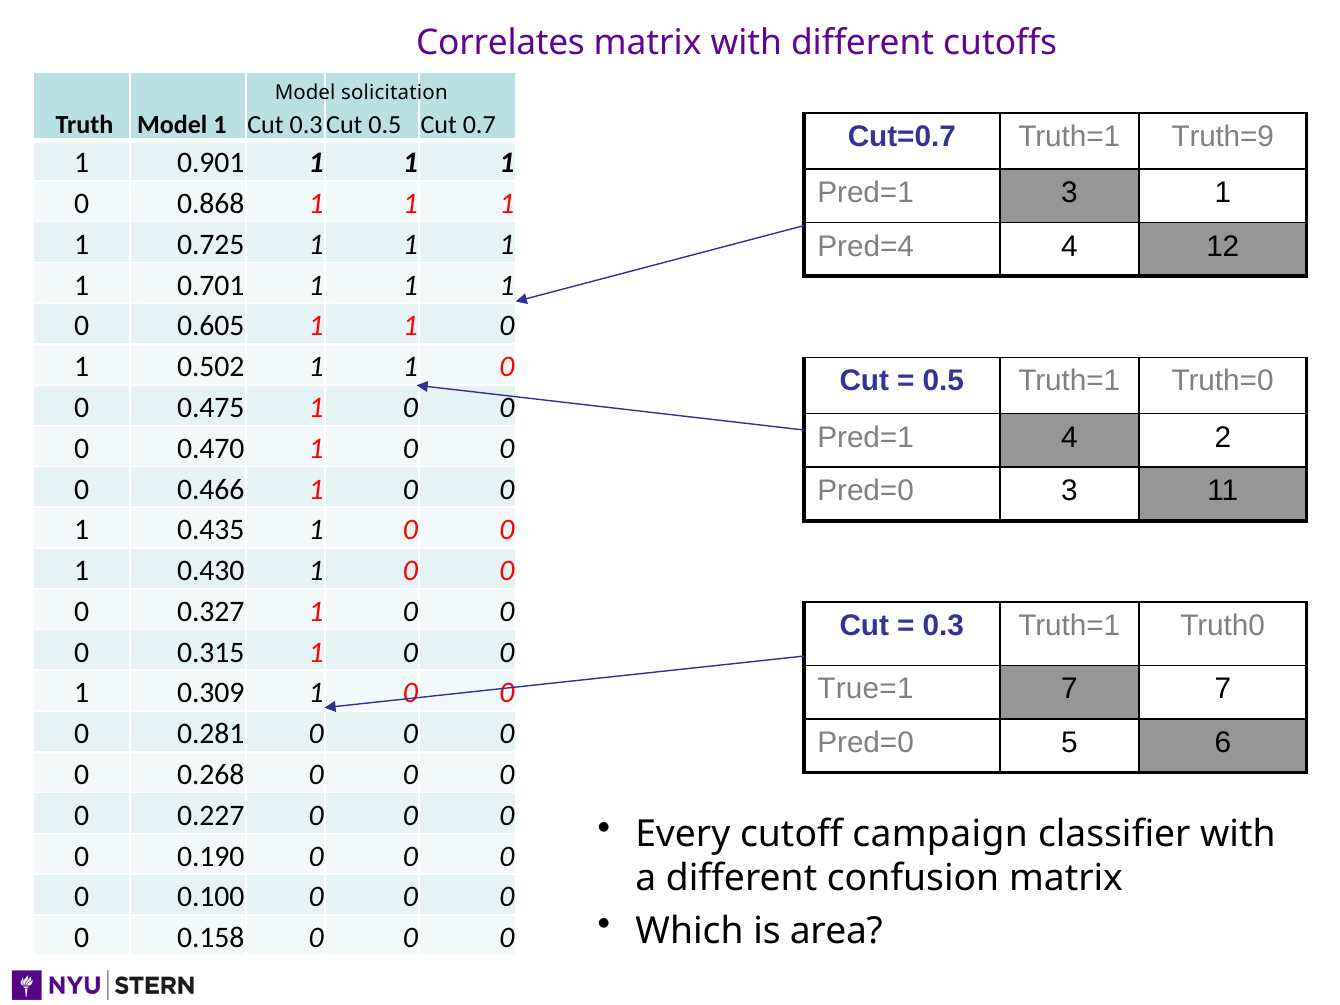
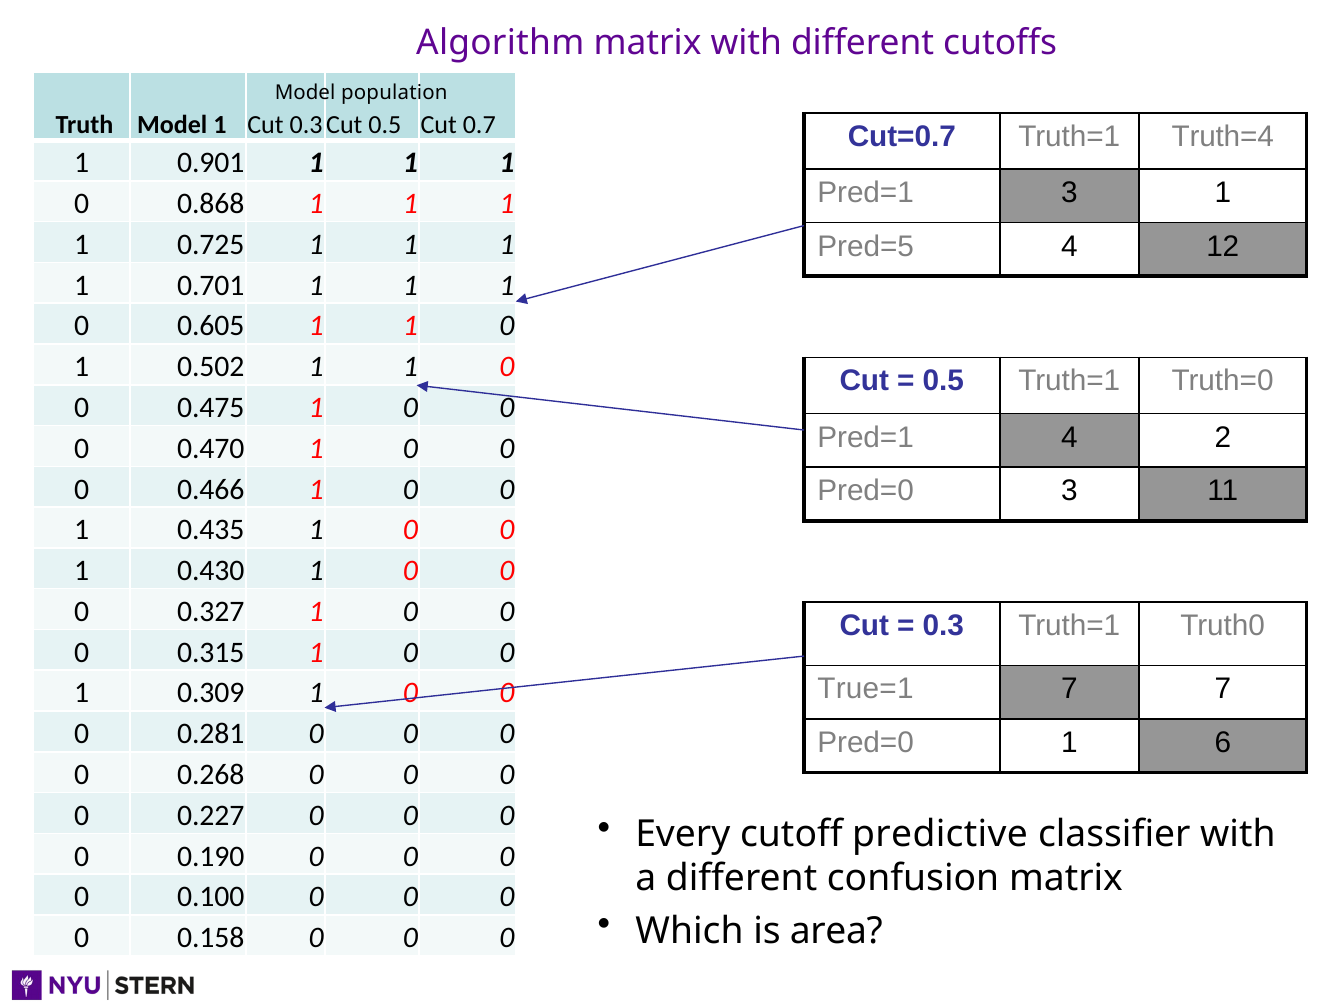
Correlates: Correlates -> Algorithm
solicitation: solicitation -> population
Truth=9: Truth=9 -> Truth=4
Pred=4: Pred=4 -> Pred=5
Pred=0 5: 5 -> 1
campaign: campaign -> predictive
